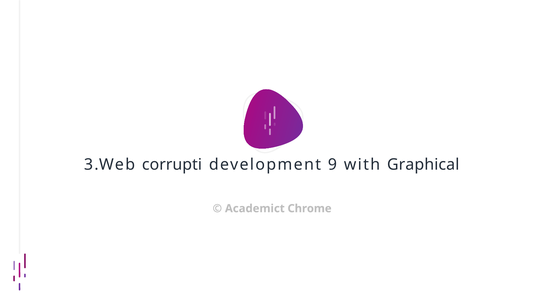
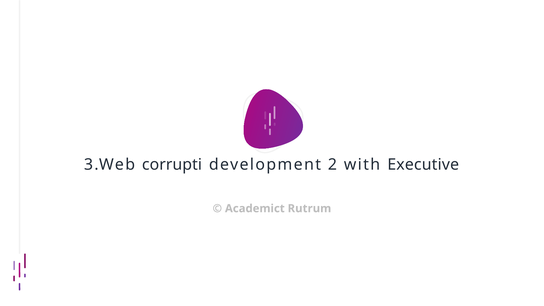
9: 9 -> 2
Graphical: Graphical -> Executive
Chrome: Chrome -> Rutrum
